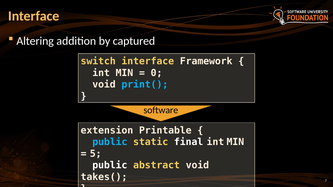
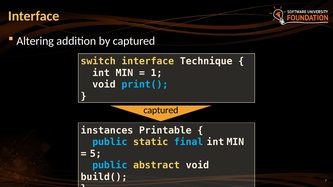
Framework: Framework -> Technique
0: 0 -> 1
software at (161, 110): software -> captured
extension: extension -> instances
final colour: white -> light blue
public at (110, 166) colour: white -> light blue
takes(: takes( -> build(
